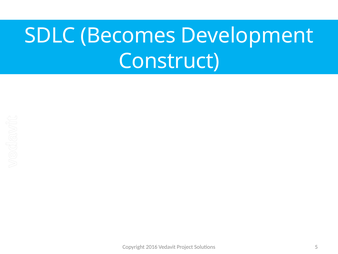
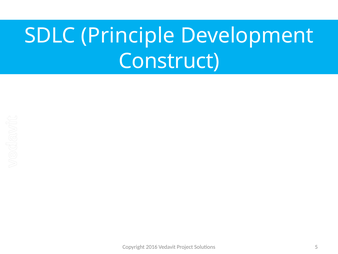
Becomes: Becomes -> Principle
